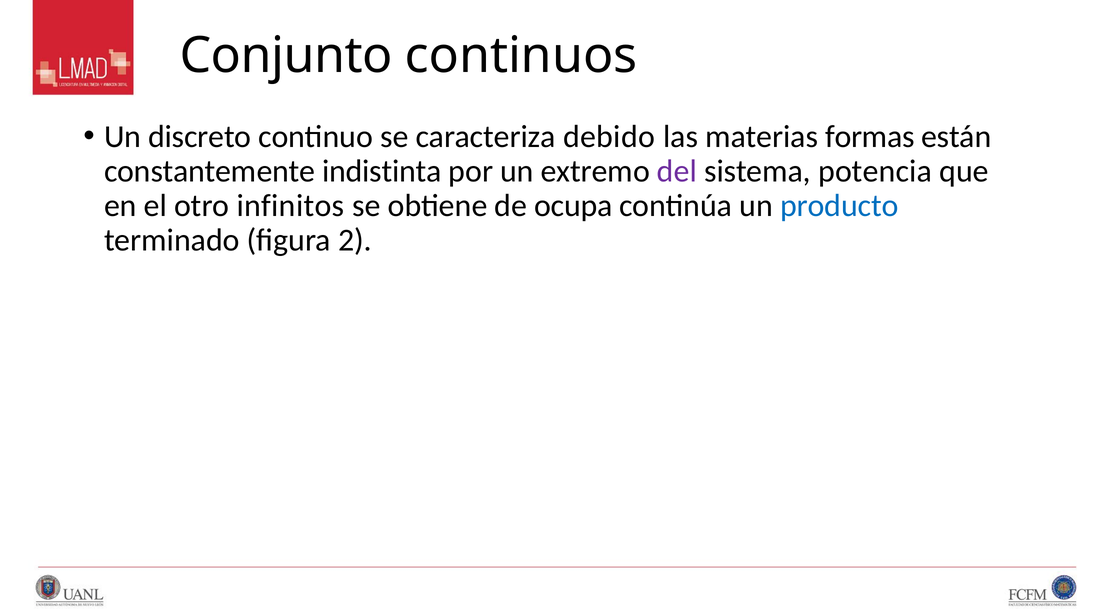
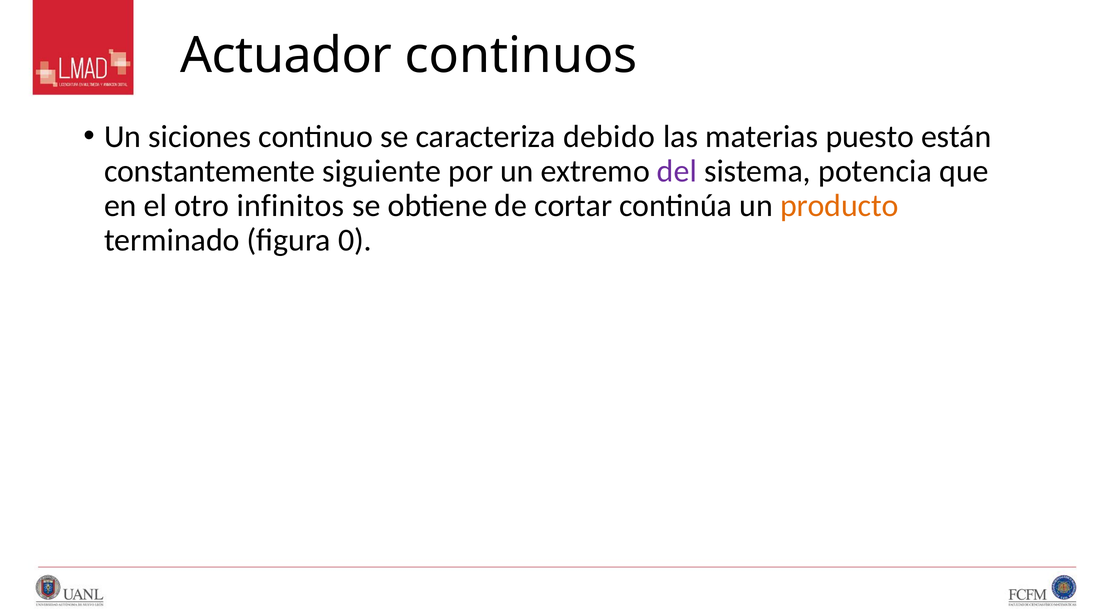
Conjunto: Conjunto -> Actuador
discreto: discreto -> siciones
formas: formas -> puesto
indistinta: indistinta -> siguiente
ocupa: ocupa -> cortar
producto colour: blue -> orange
2: 2 -> 0
